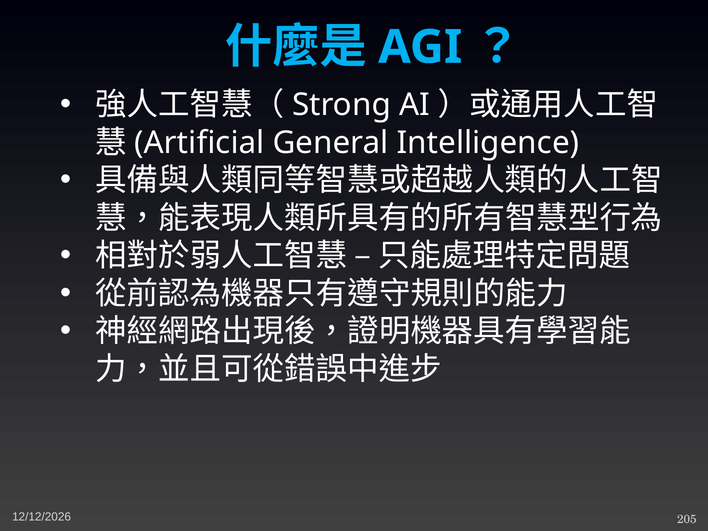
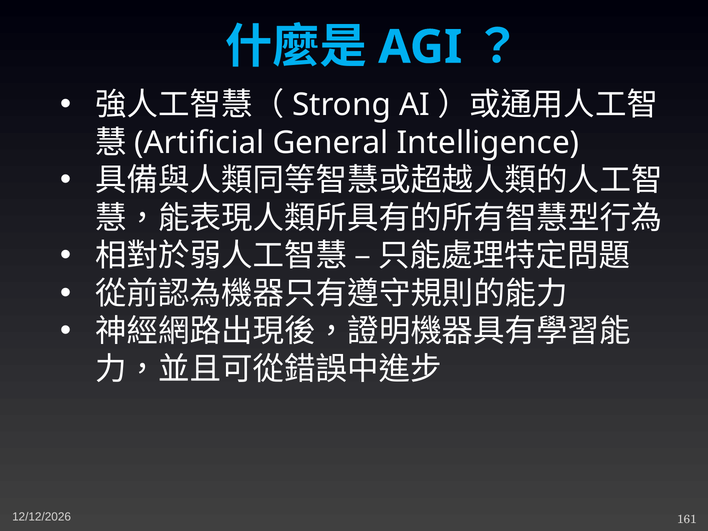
205: 205 -> 161
